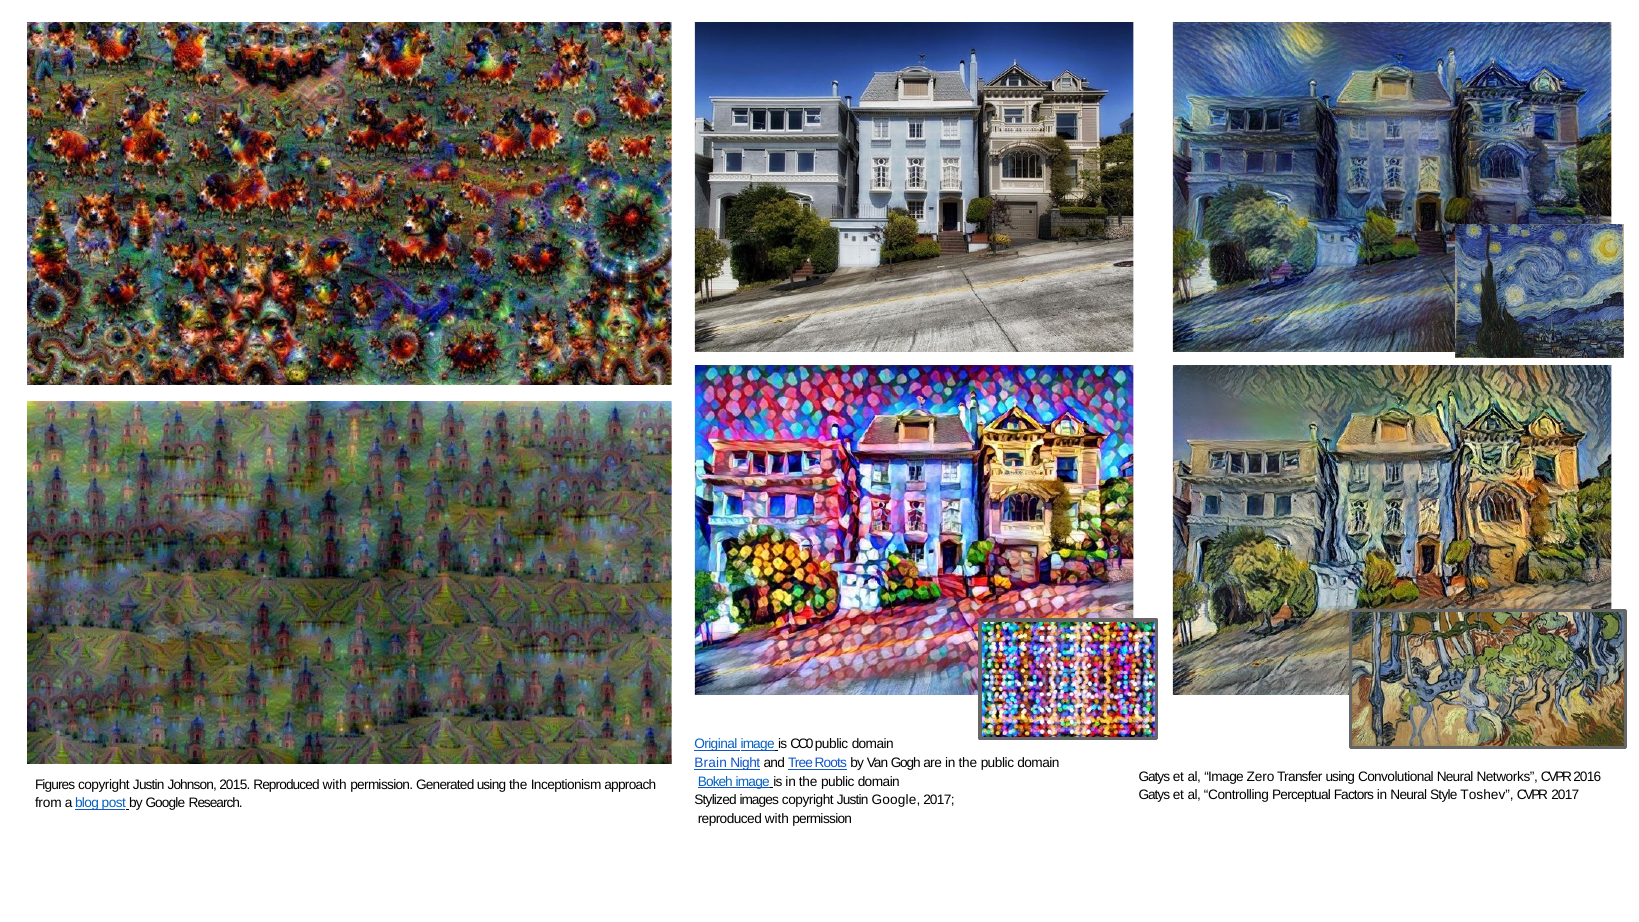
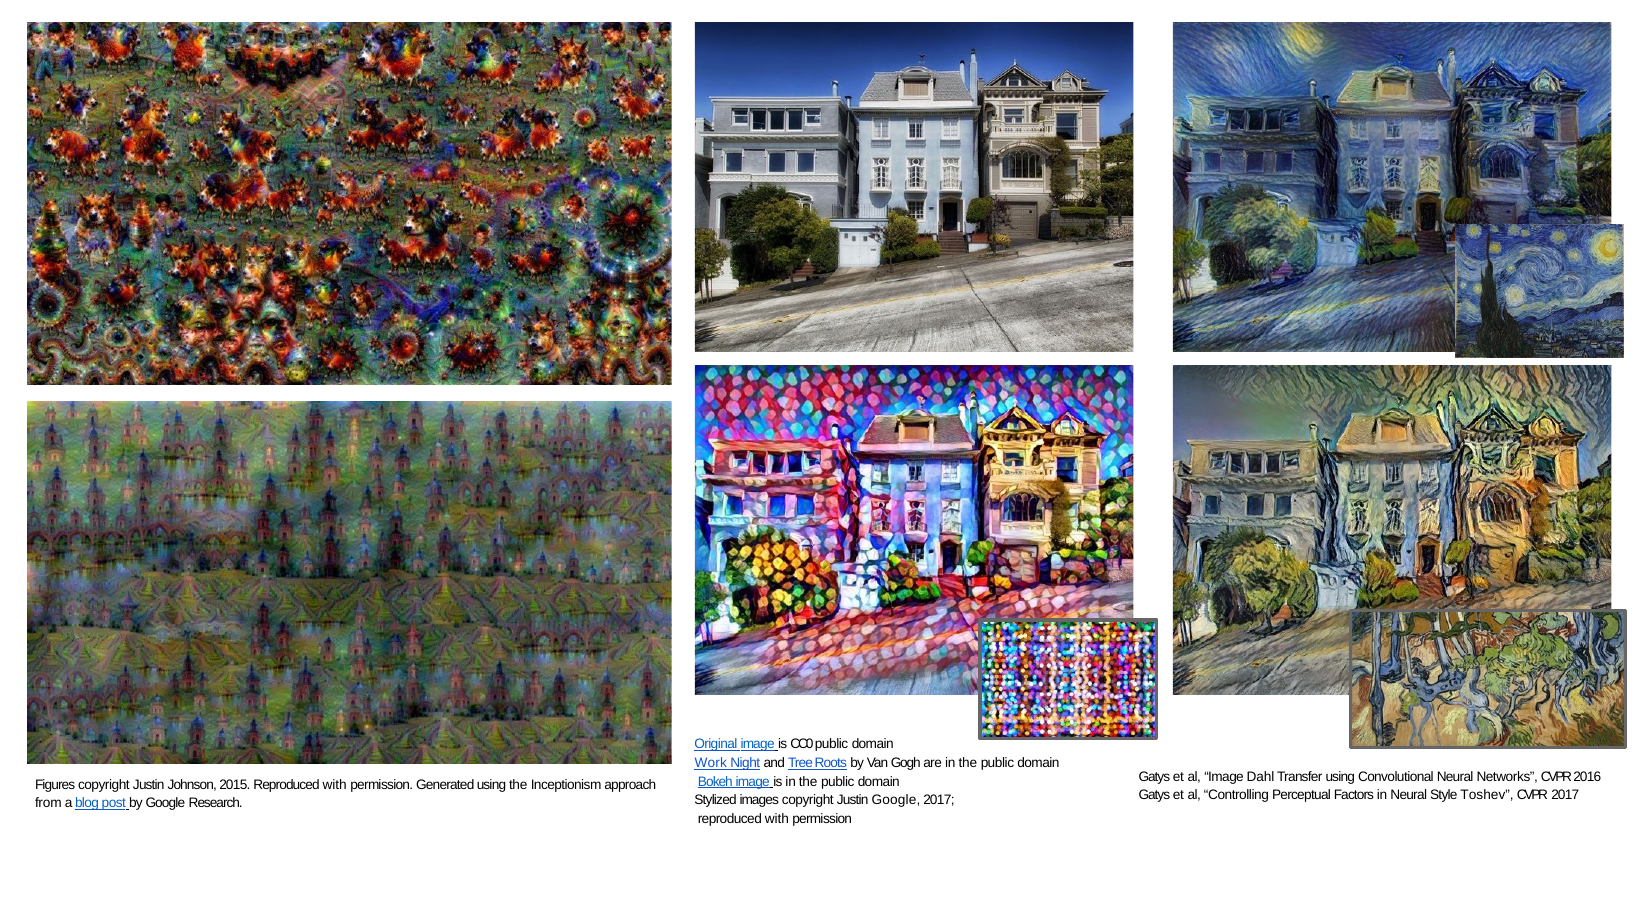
Brain: Brain -> Work
Zero: Zero -> Dahl
